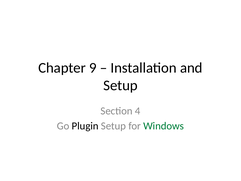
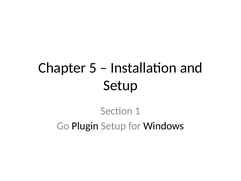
9: 9 -> 5
4: 4 -> 1
Windows colour: green -> black
